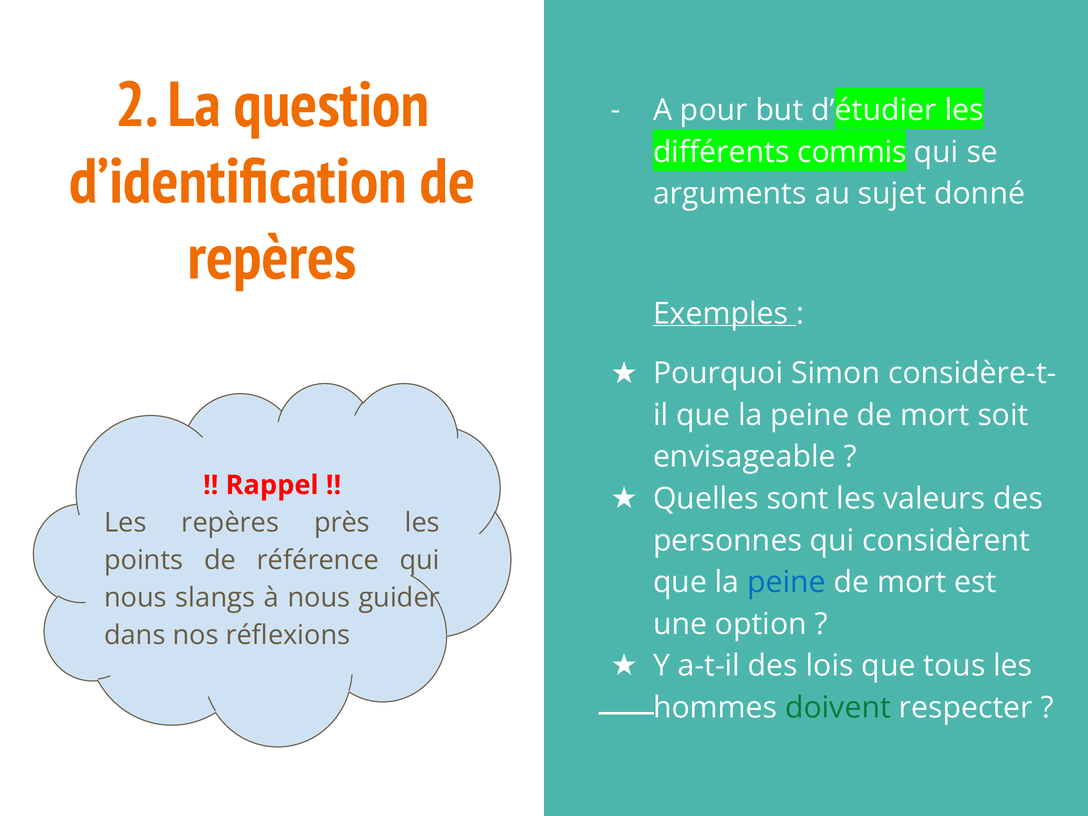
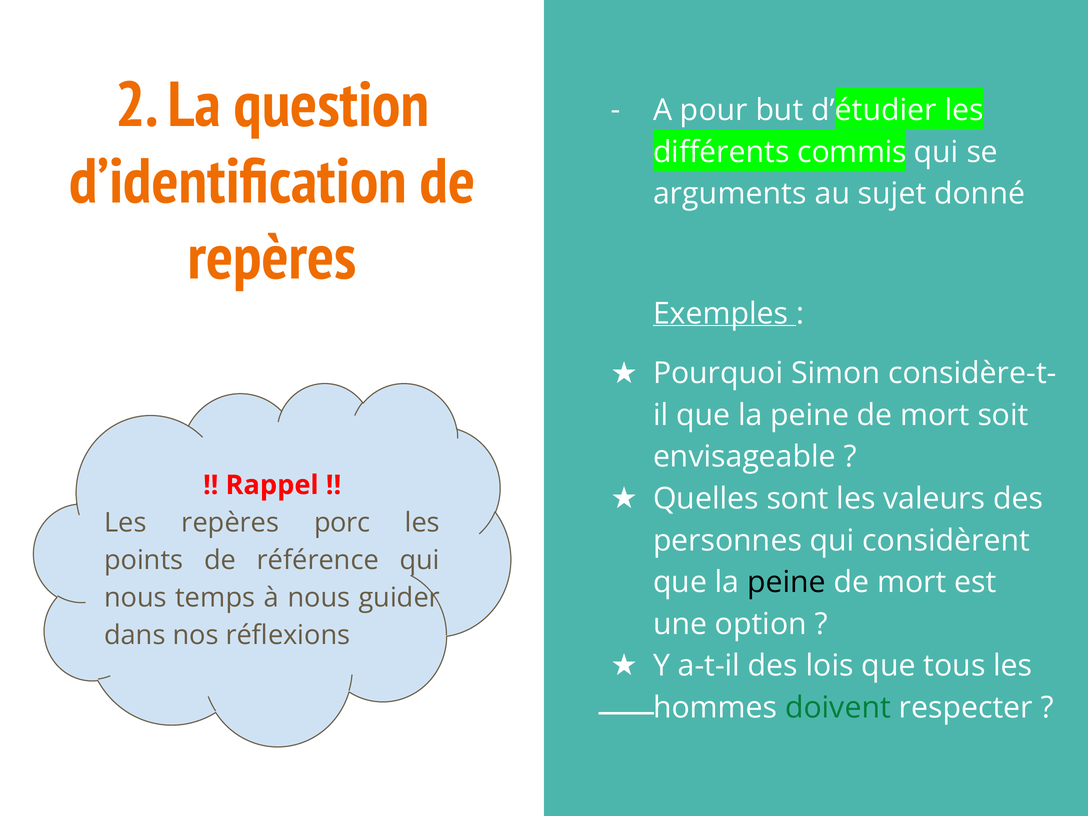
près: près -> porc
peine at (787, 582) colour: blue -> black
slangs: slangs -> temps
